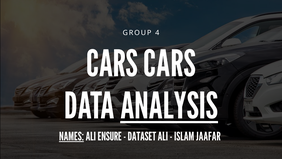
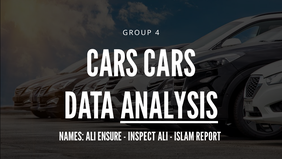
NAMES underline: present -> none
DATASET: DATASET -> INSPECT
JAAFAR: JAAFAR -> REPORT
